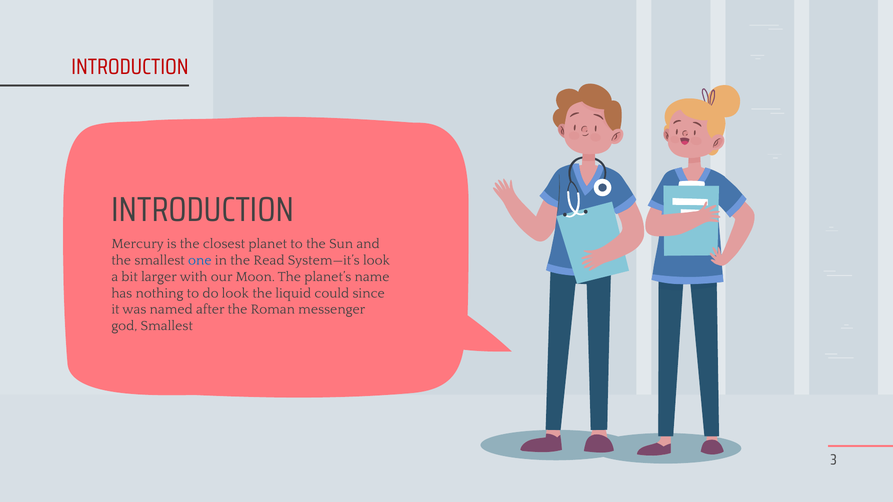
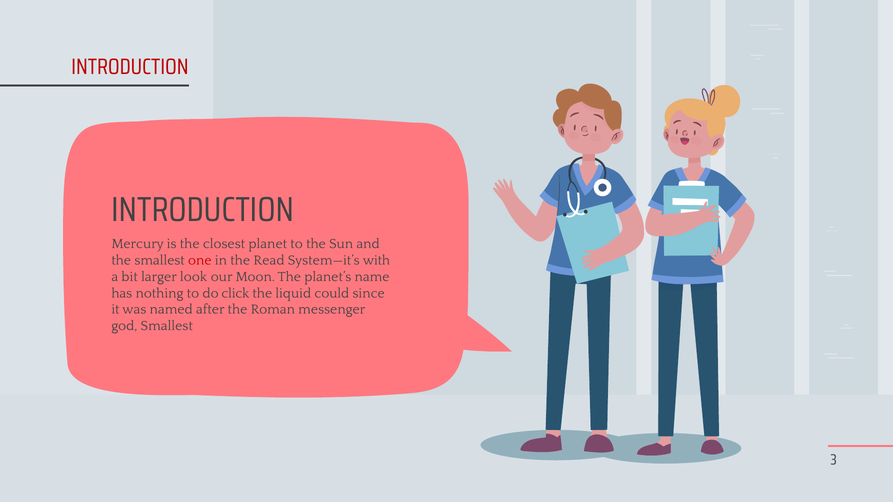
one colour: blue -> red
System—it’s look: look -> with
with: with -> look
do look: look -> click
